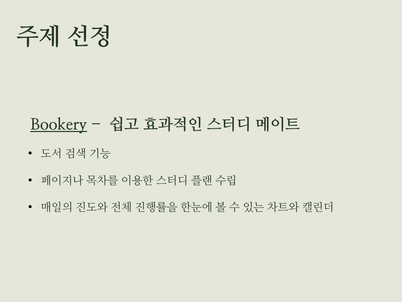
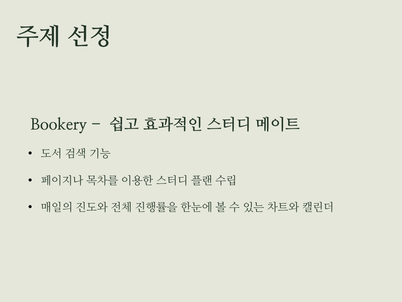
Bookery underline: present -> none
